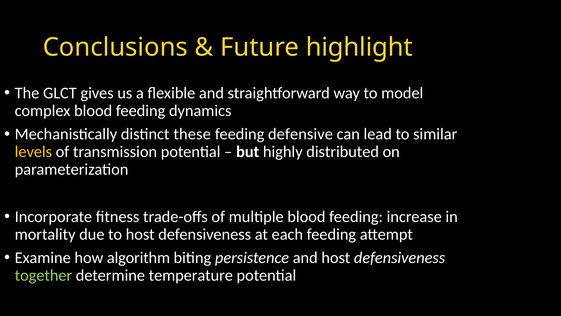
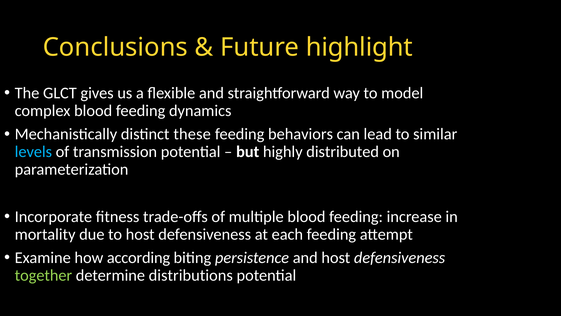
defensive: defensive -> behaviors
levels colour: yellow -> light blue
algorithm: algorithm -> according
temperature: temperature -> distributions
